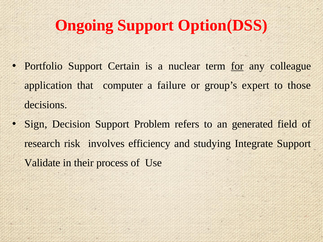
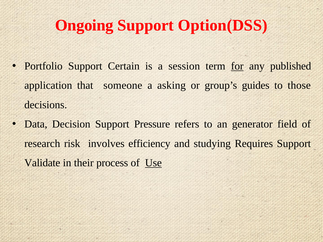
nuclear: nuclear -> session
colleague: colleague -> published
computer: computer -> someone
failure: failure -> asking
expert: expert -> guides
Sign: Sign -> Data
Problem: Problem -> Pressure
generated: generated -> generator
Integrate: Integrate -> Requires
Use underline: none -> present
